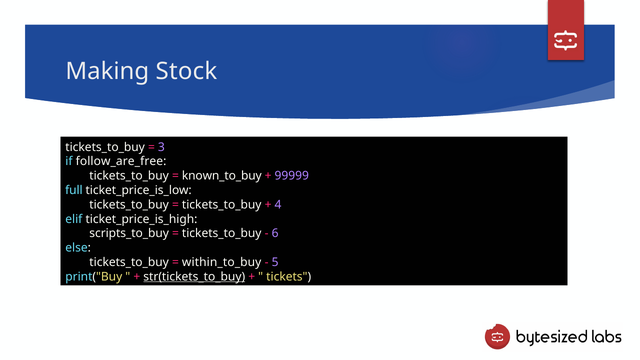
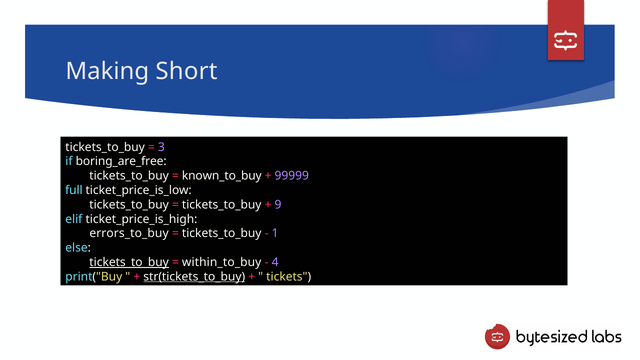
Stock: Stock -> Short
follow_are_free: follow_are_free -> boring_are_free
4: 4 -> 9
scripts_to_buy: scripts_to_buy -> errors_to_buy
6: 6 -> 1
tickets_to_buy at (129, 262) underline: none -> present
5: 5 -> 4
